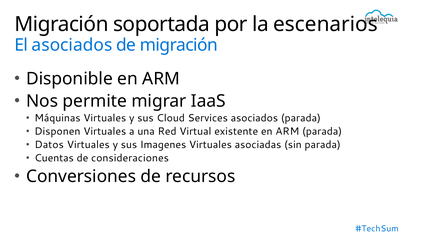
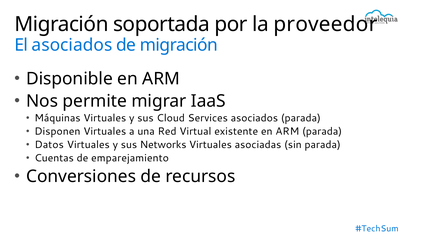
escenarios: escenarios -> proveedor
Imagenes: Imagenes -> Networks
consideraciones: consideraciones -> emparejamiento
